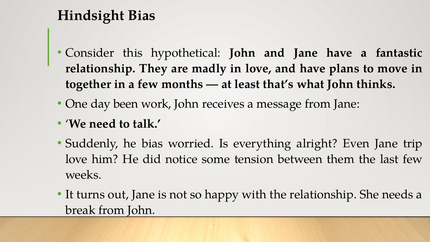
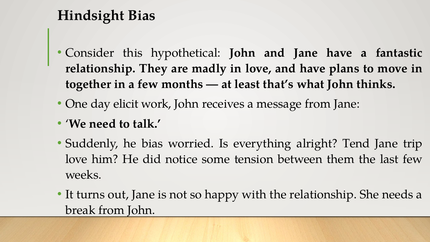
been: been -> elicit
Even: Even -> Tend
